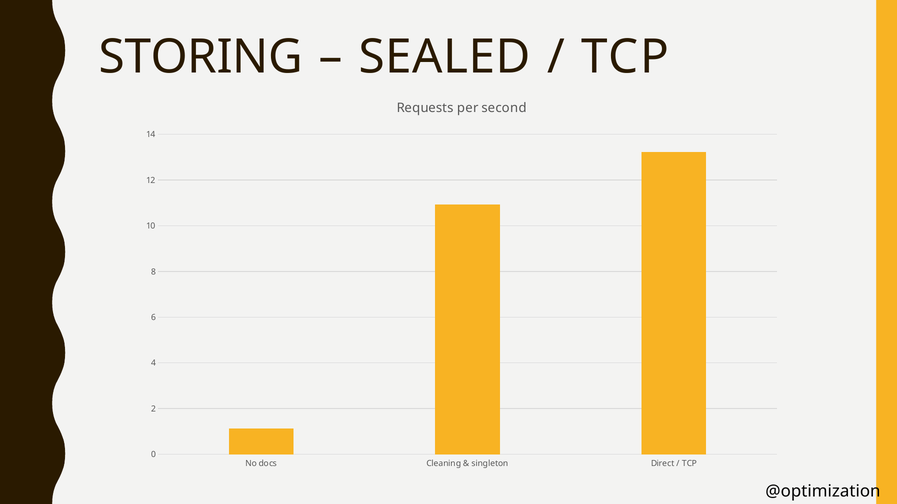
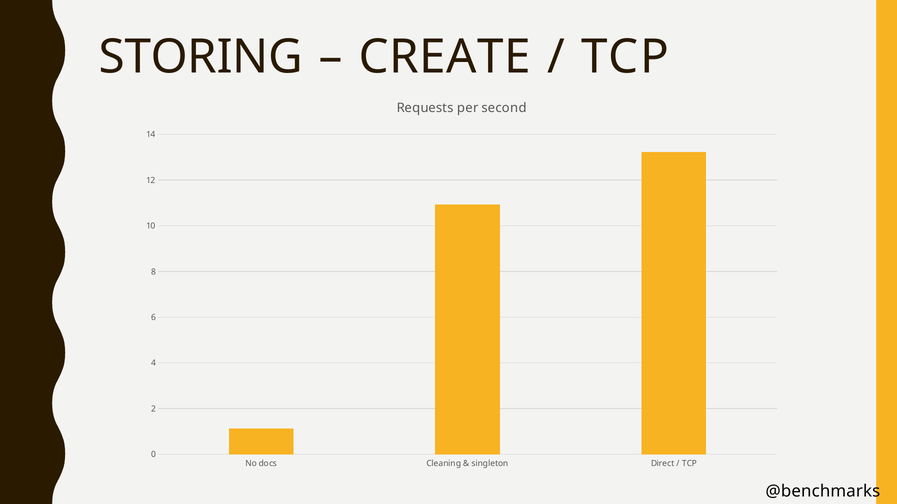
SEALED: SEALED -> CREATE
@optimization: @optimization -> @benchmarks
